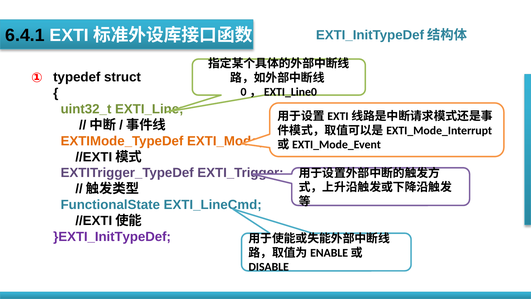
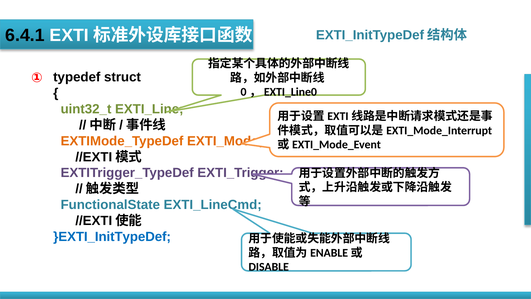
}EXTI_InitTypeDef colour: purple -> blue
